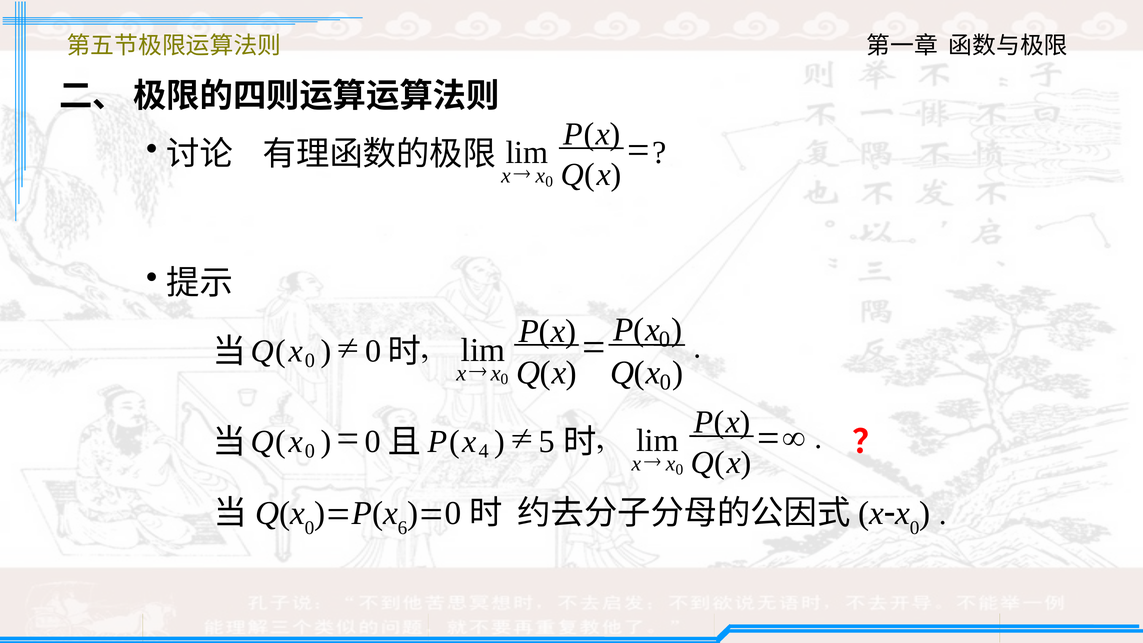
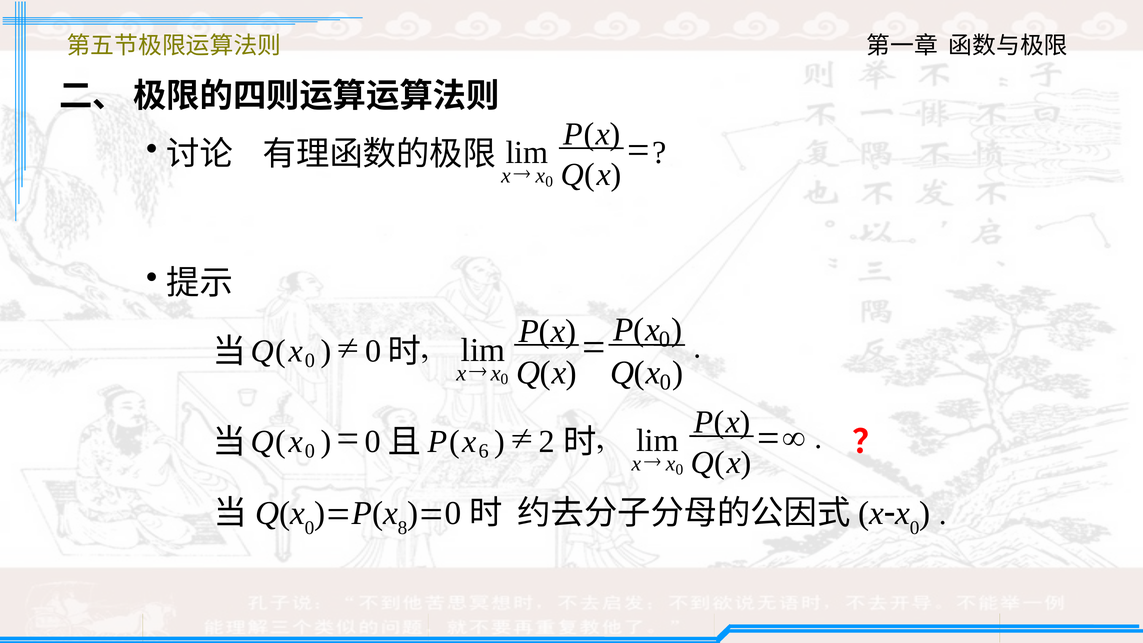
4: 4 -> 6
5: 5 -> 2
6: 6 -> 8
